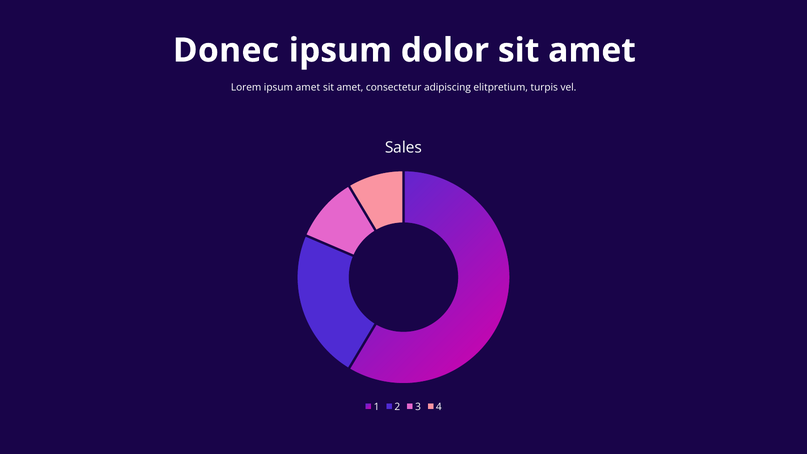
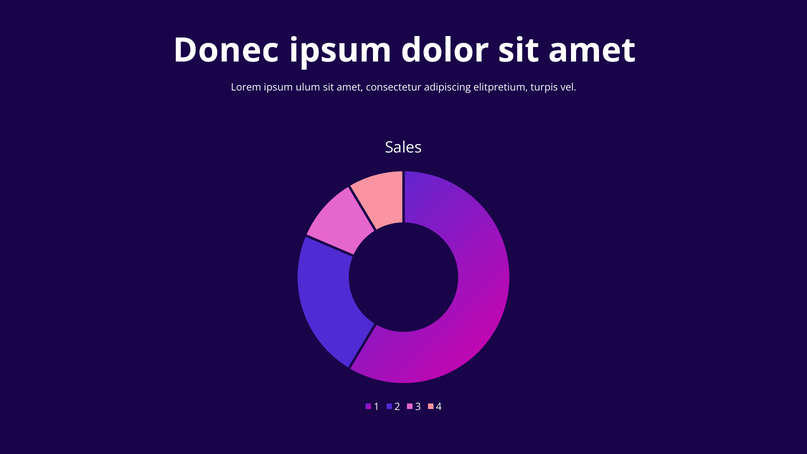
ipsum amet: amet -> ulum
